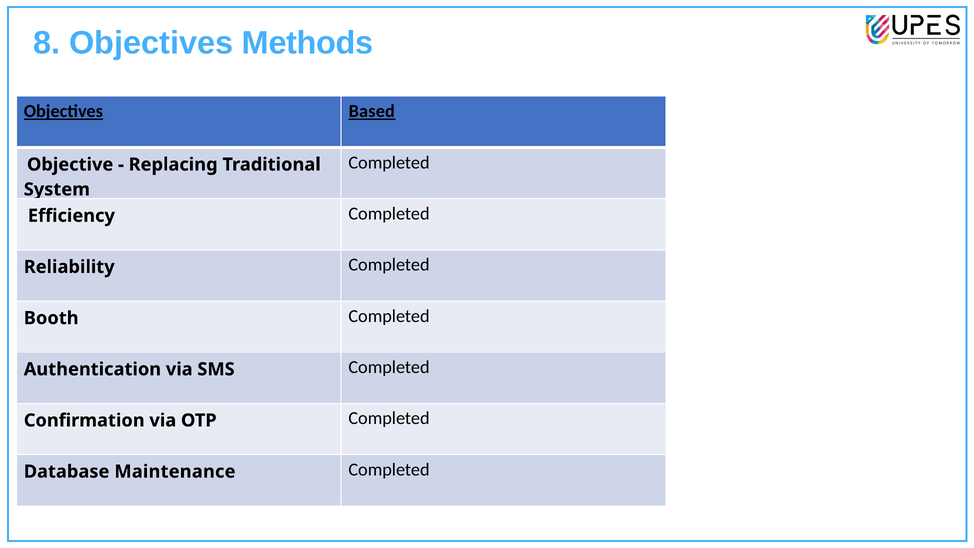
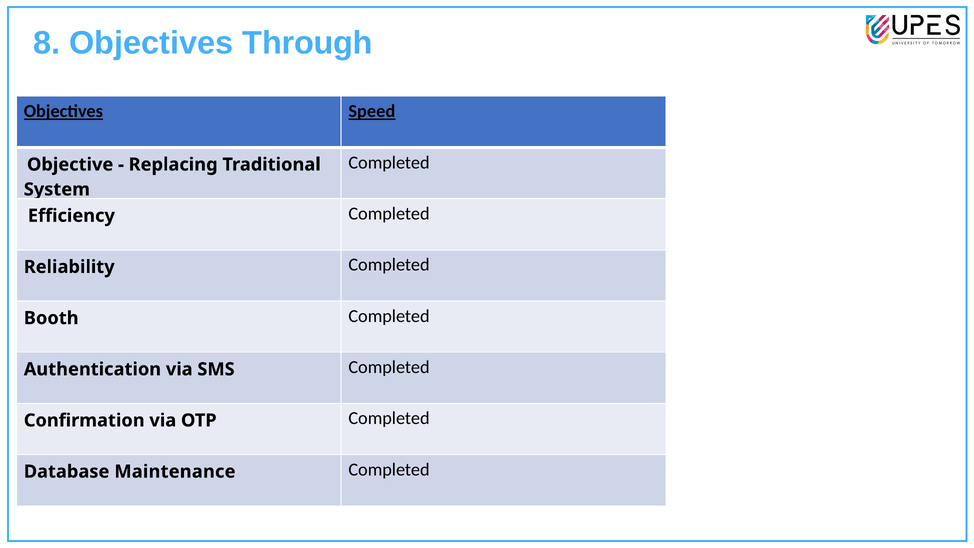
Methods: Methods -> Through
Based: Based -> Speed
